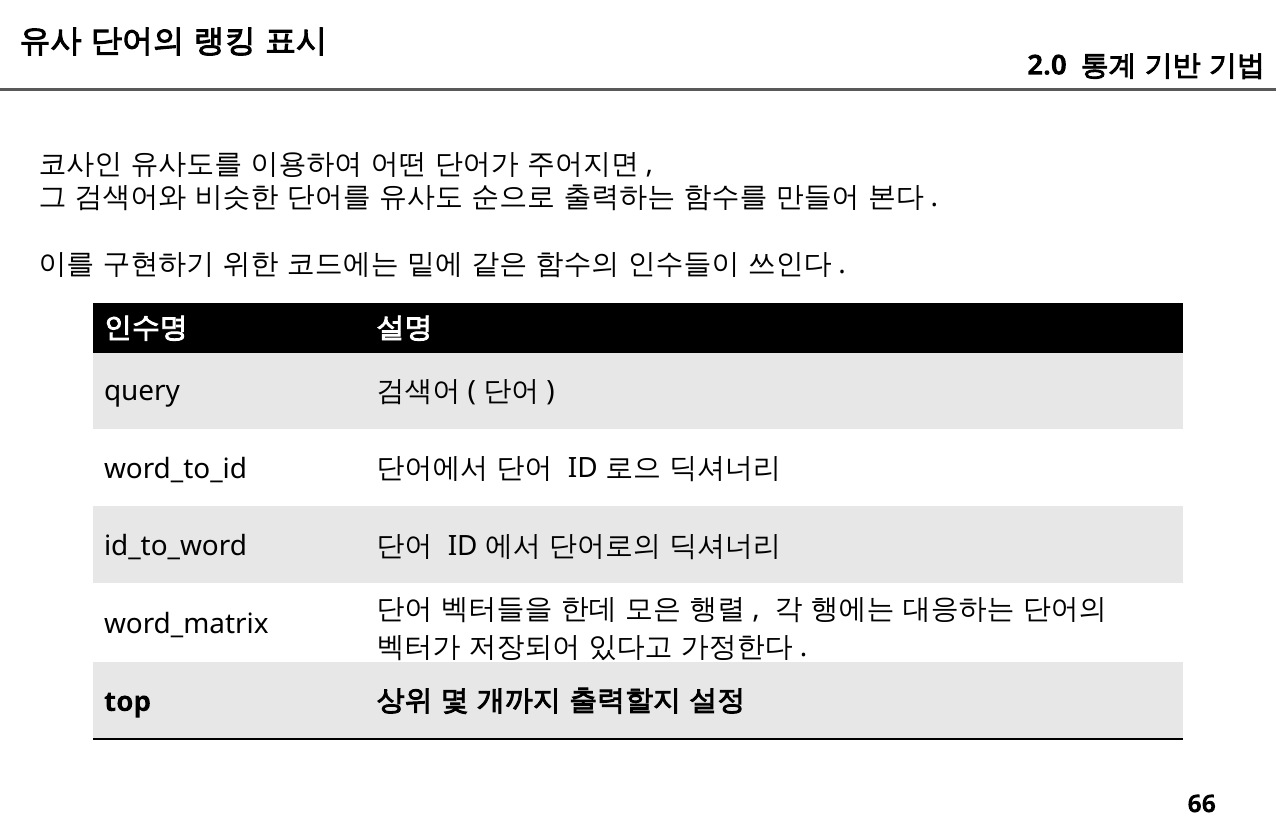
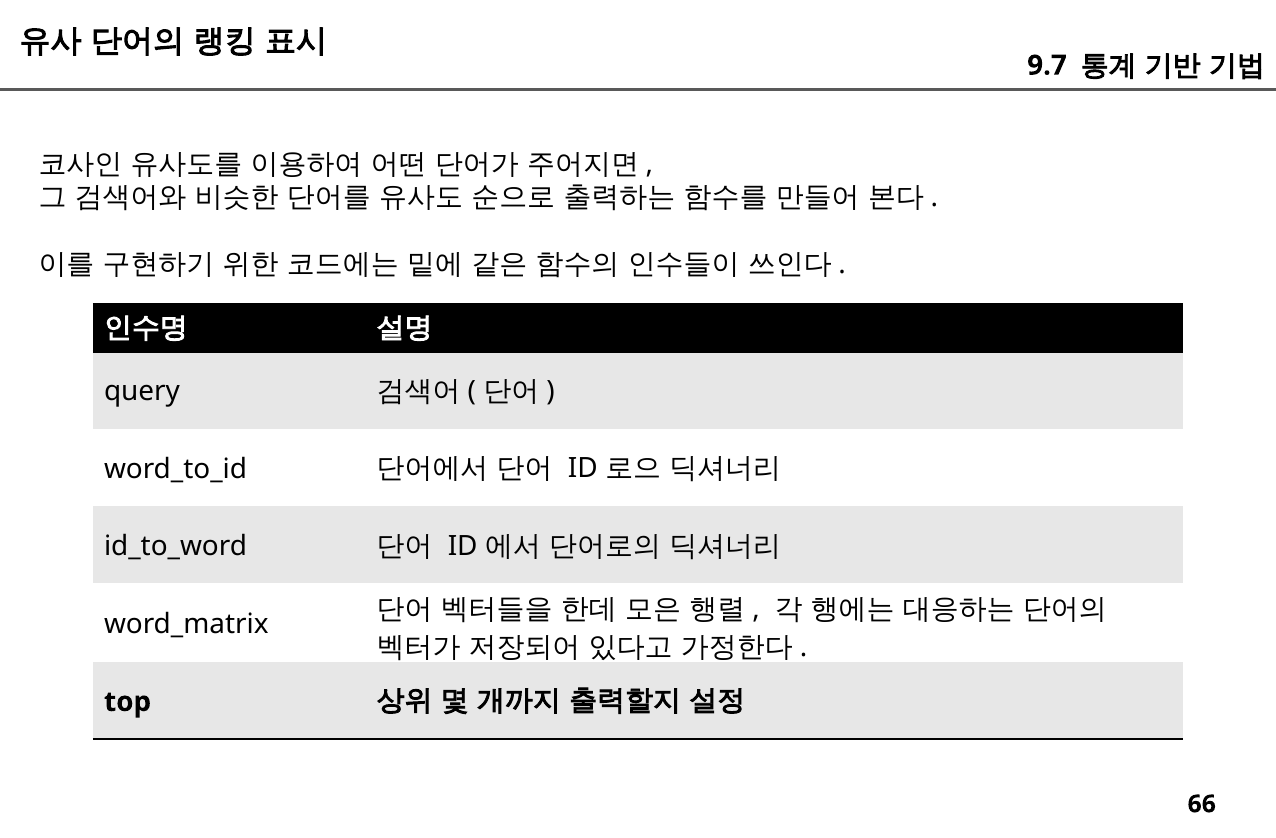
2.0: 2.0 -> 9.7
